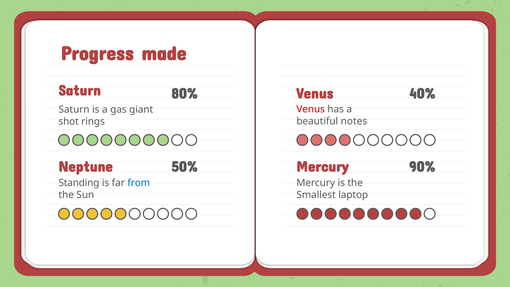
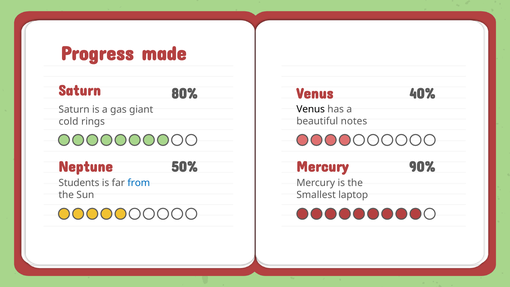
Venus at (311, 109) colour: red -> black
shot: shot -> cold
Standing: Standing -> Students
